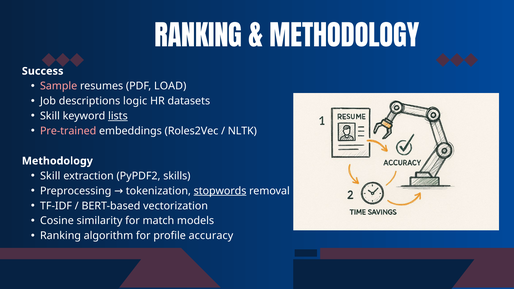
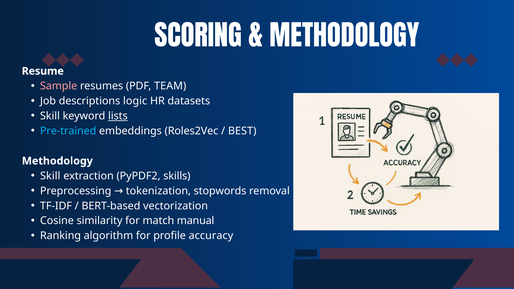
RANKING at (198, 37): RANKING -> SCORING
Success: Success -> Resume
LOAD: LOAD -> TEAM
Pre-trained colour: pink -> light blue
NLTK: NLTK -> BEST
stopwords underline: present -> none
models: models -> manual
